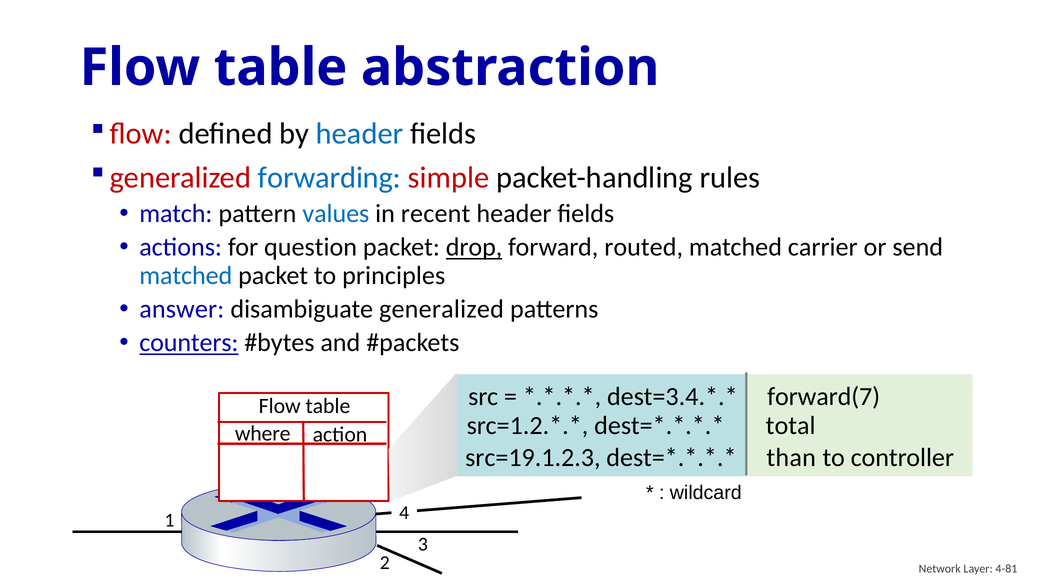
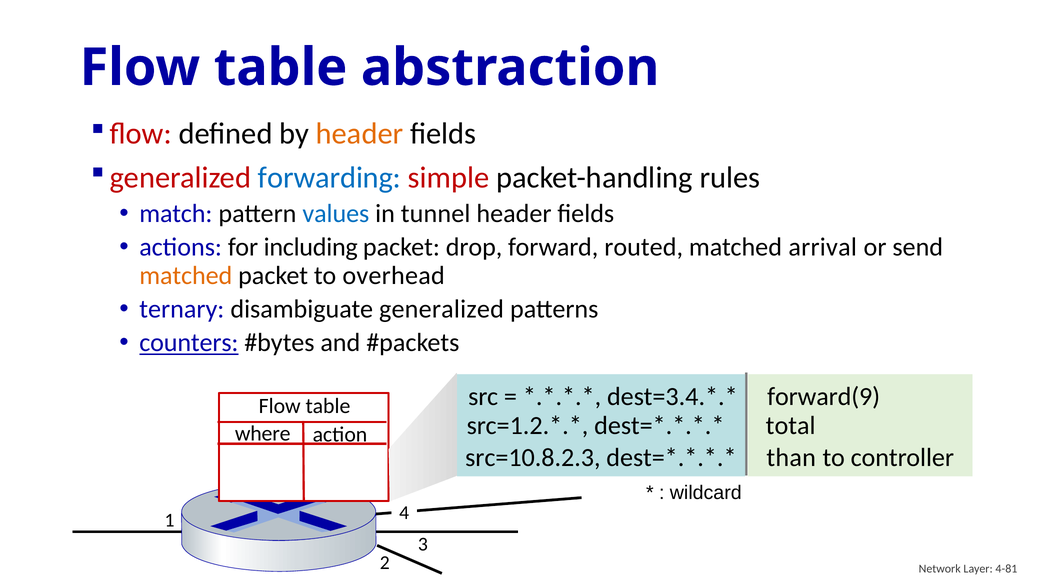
header at (360, 134) colour: blue -> orange
recent: recent -> tunnel
question: question -> including
drop underline: present -> none
carrier: carrier -> arrival
matched at (186, 275) colour: blue -> orange
principles: principles -> overhead
answer: answer -> ternary
forward(7: forward(7 -> forward(9
src=19.1.2.3: src=19.1.2.3 -> src=10.8.2.3
